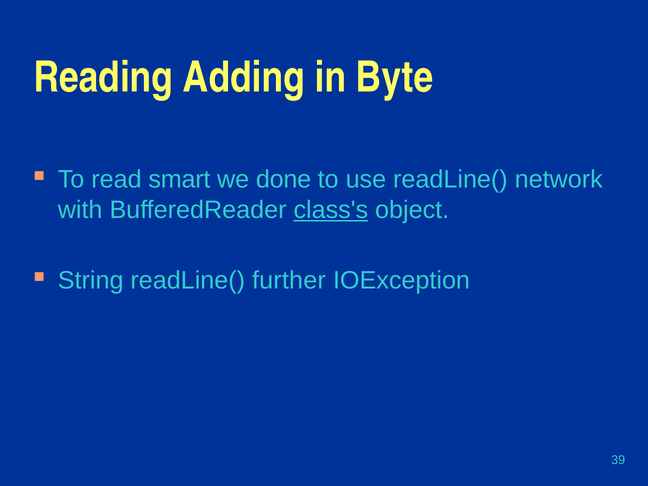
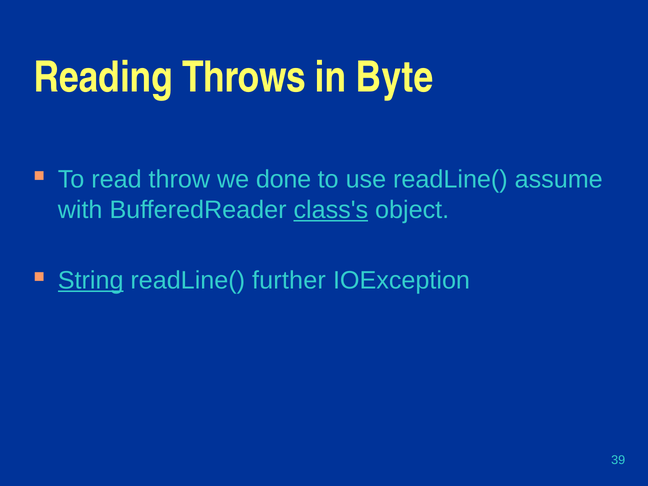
Adding: Adding -> Throws
smart: smart -> throw
network: network -> assume
String underline: none -> present
